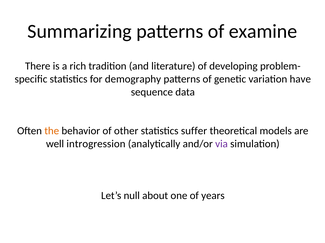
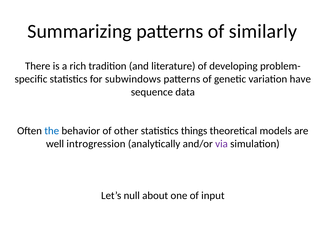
examine: examine -> similarly
demography: demography -> subwindows
the colour: orange -> blue
suffer: suffer -> things
years: years -> input
